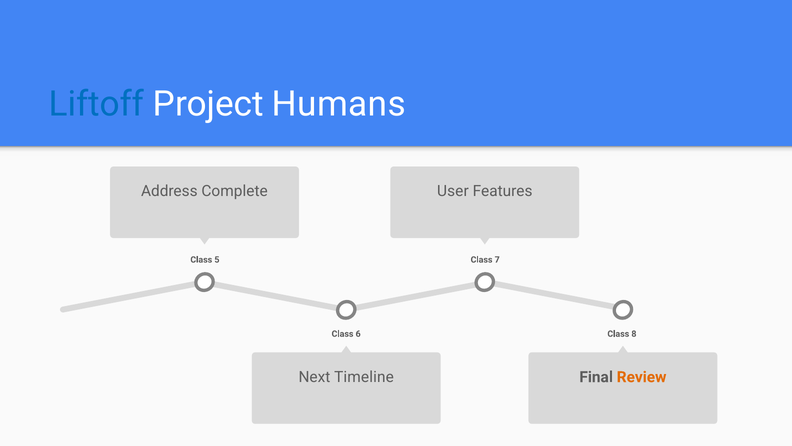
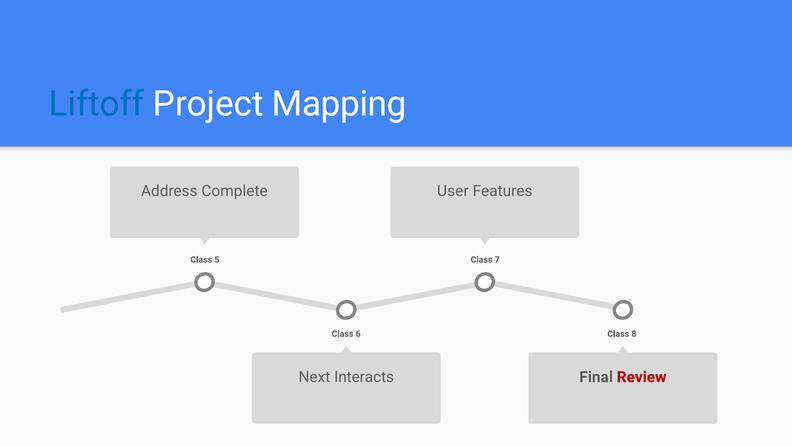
Humans: Humans -> Mapping
Timeline: Timeline -> Interacts
Review colour: orange -> red
